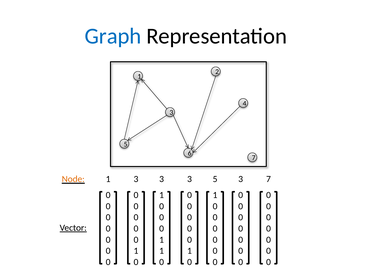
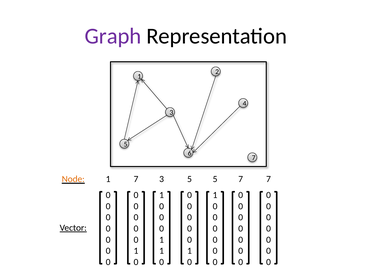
Graph colour: blue -> purple
1 3: 3 -> 7
3 at (189, 179): 3 -> 5
5 3: 3 -> 7
